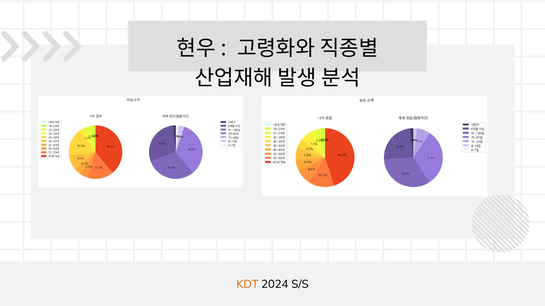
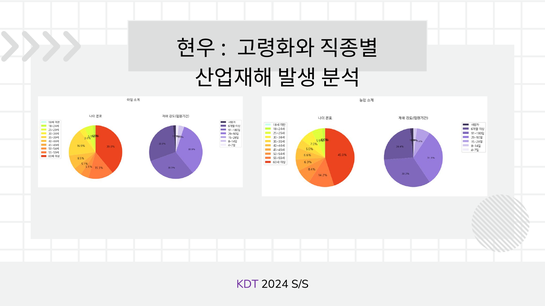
KDT colour: orange -> purple
